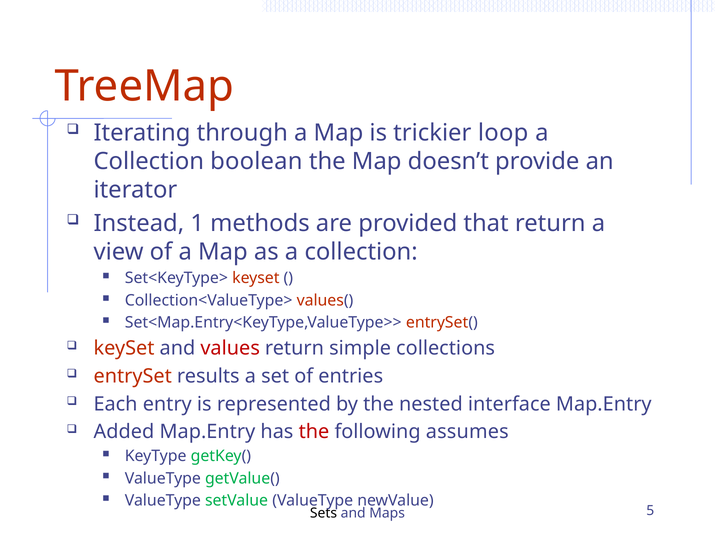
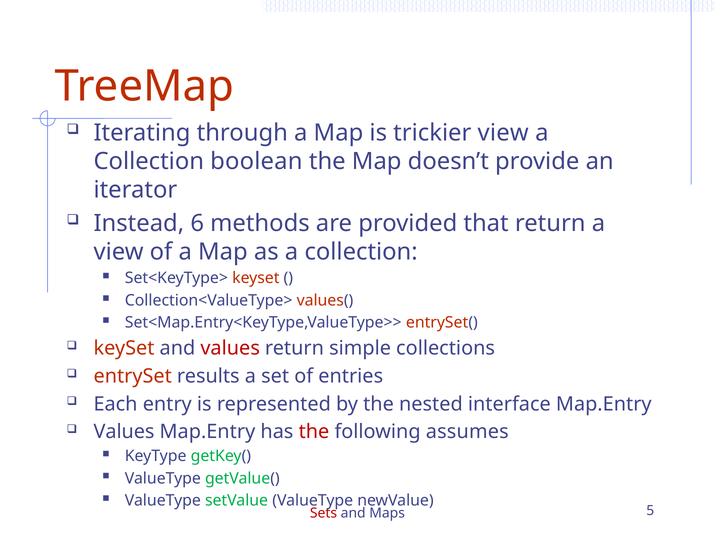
trickier loop: loop -> view
1: 1 -> 6
Added at (124, 432): Added -> Values
Sets colour: black -> red
